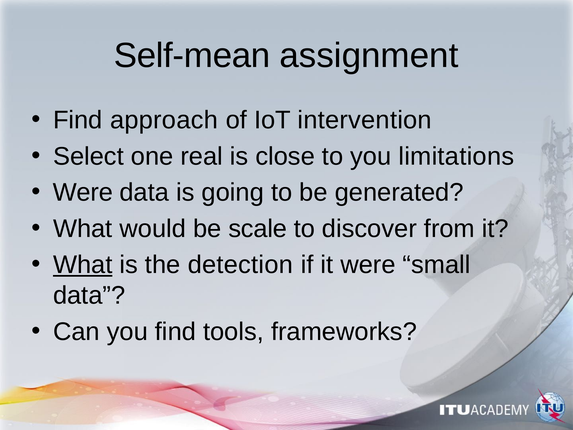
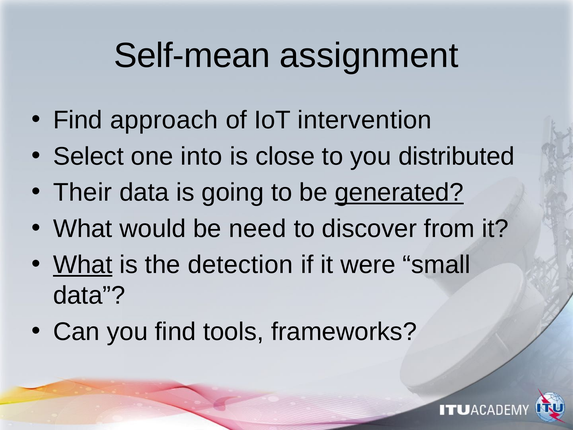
real: real -> into
limitations: limitations -> distributed
Were at (83, 192): Were -> Their
generated underline: none -> present
scale: scale -> need
